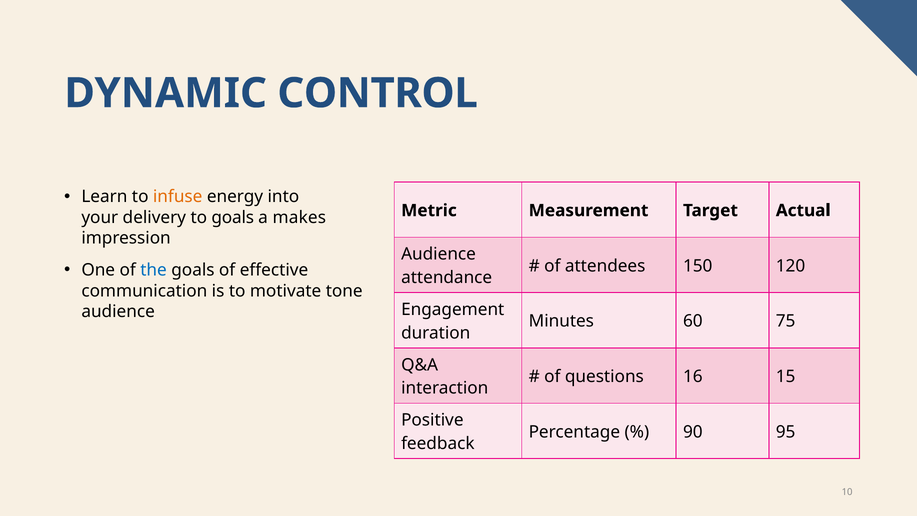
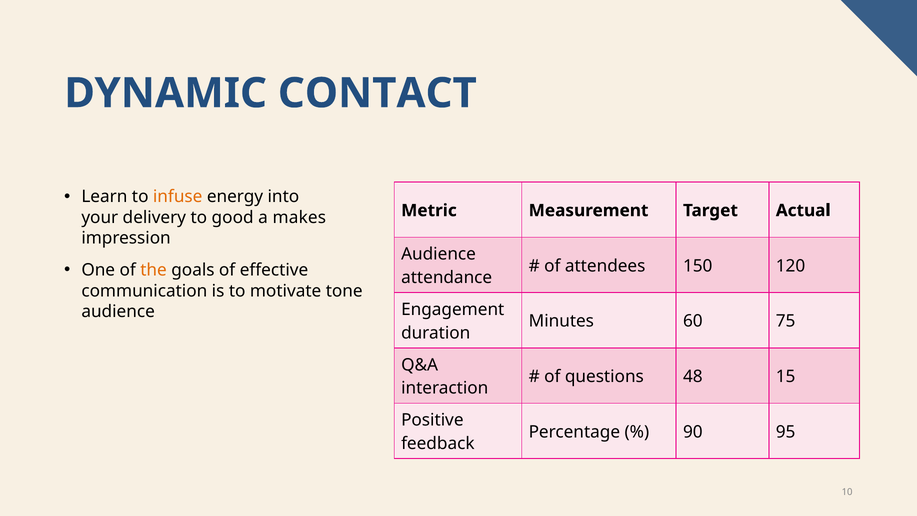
CONTROL: CONTROL -> CONTACT
to goals: goals -> good
the colour: blue -> orange
16: 16 -> 48
